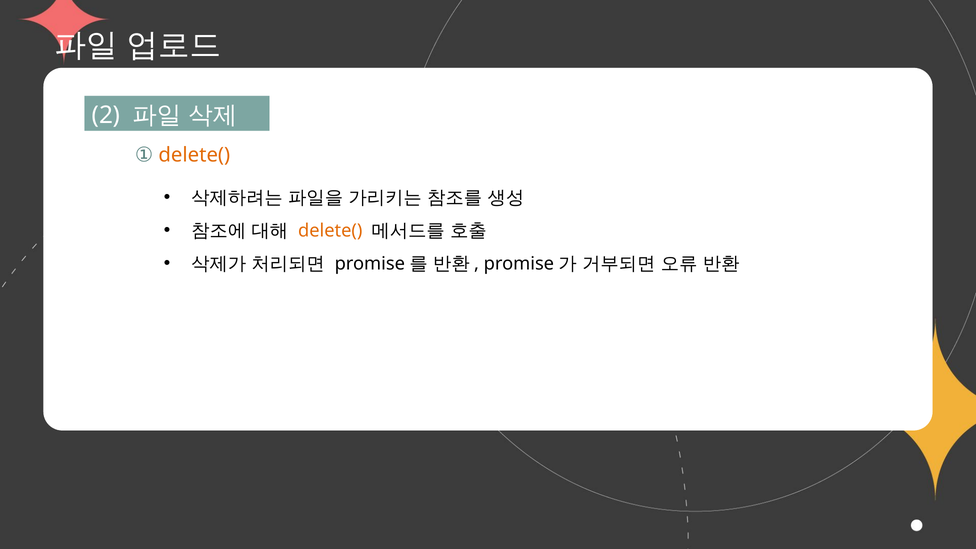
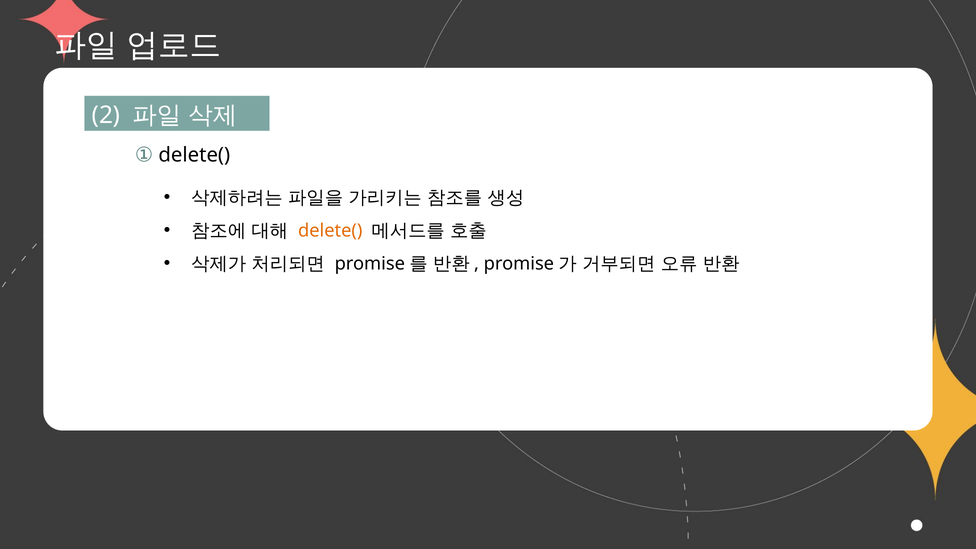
delete( at (194, 155) colour: orange -> black
